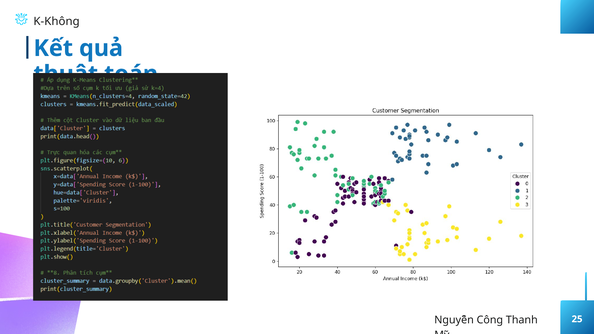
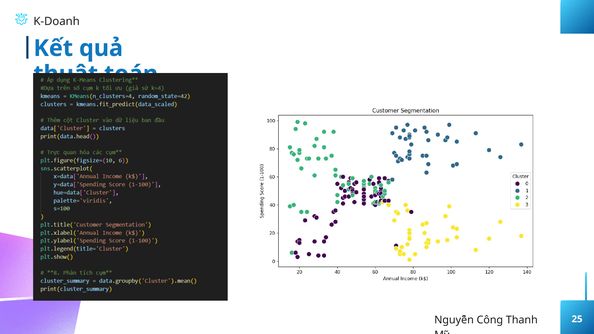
K-Không: K-Không -> K-Doanh
